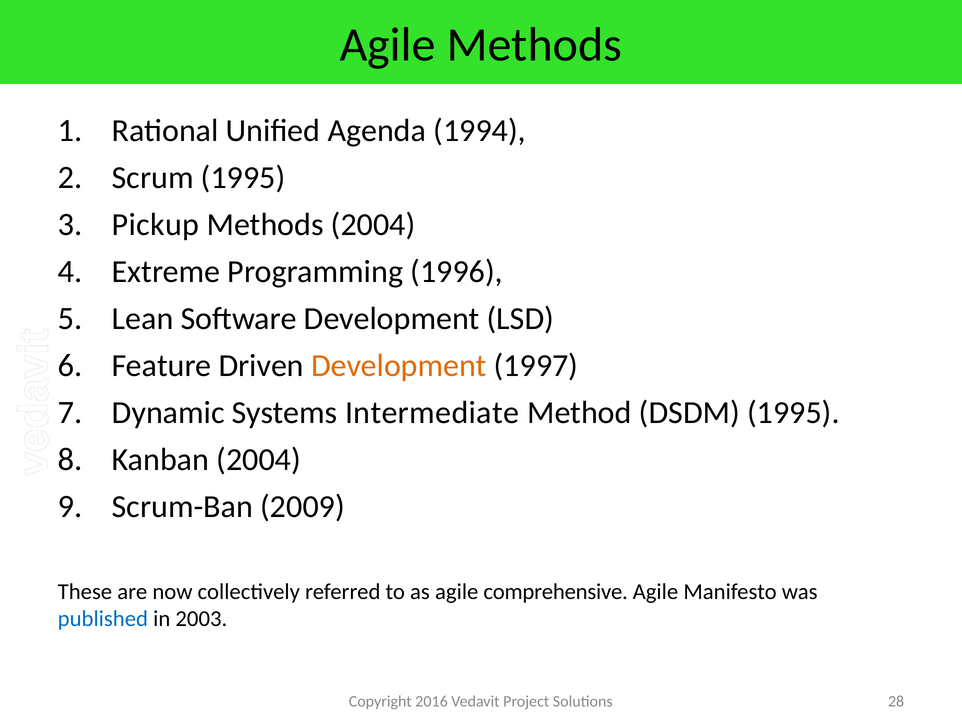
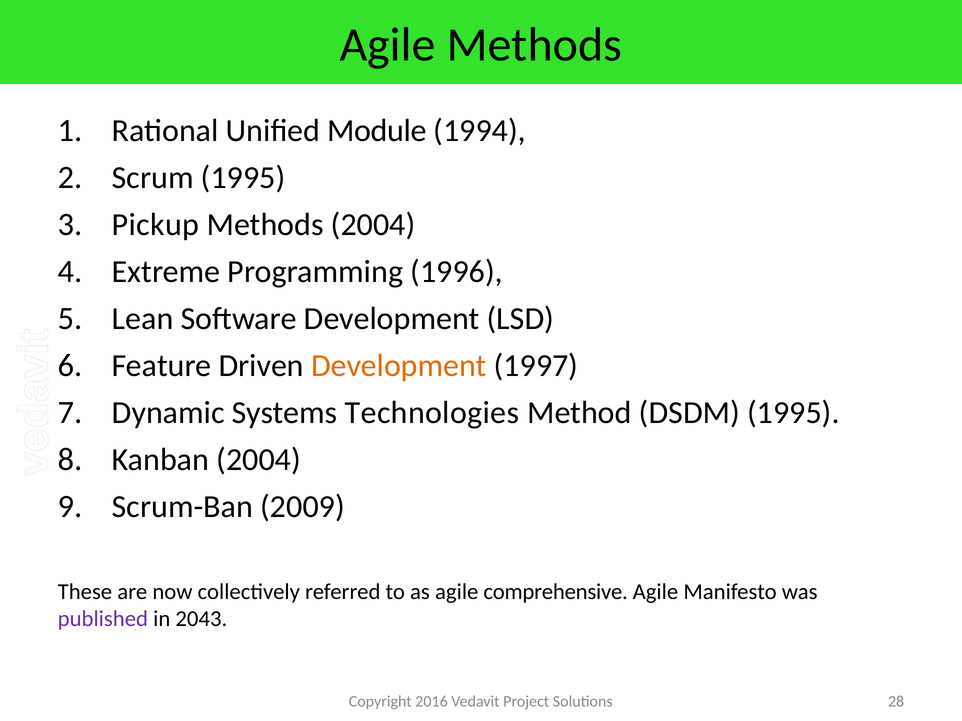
Agenda: Agenda -> Module
Intermediate: Intermediate -> Technologies
published colour: blue -> purple
2003: 2003 -> 2043
